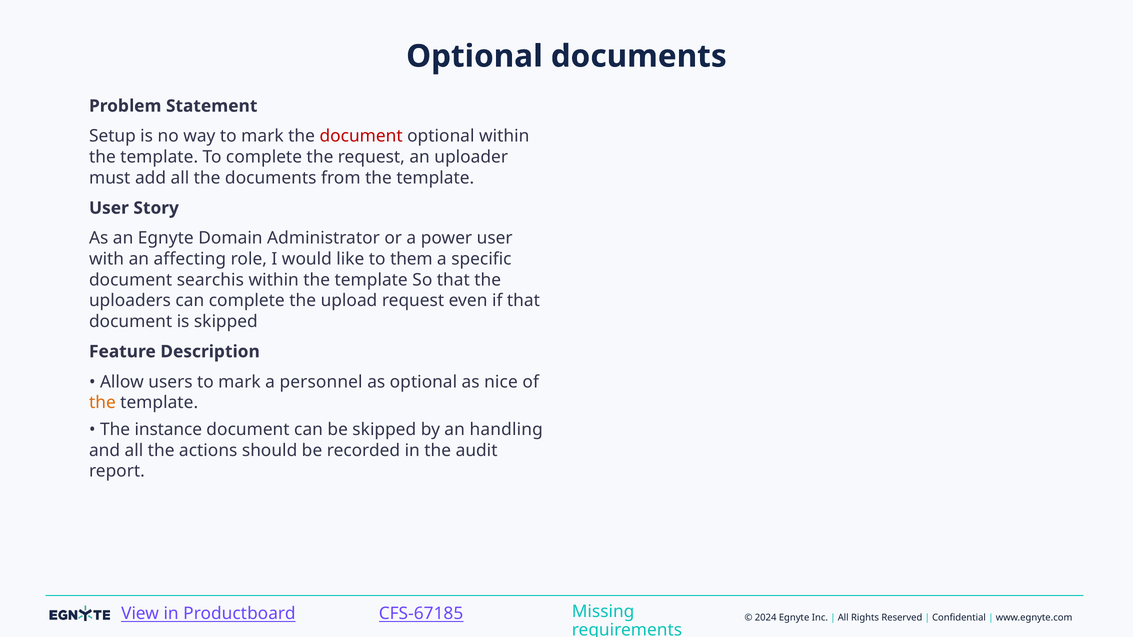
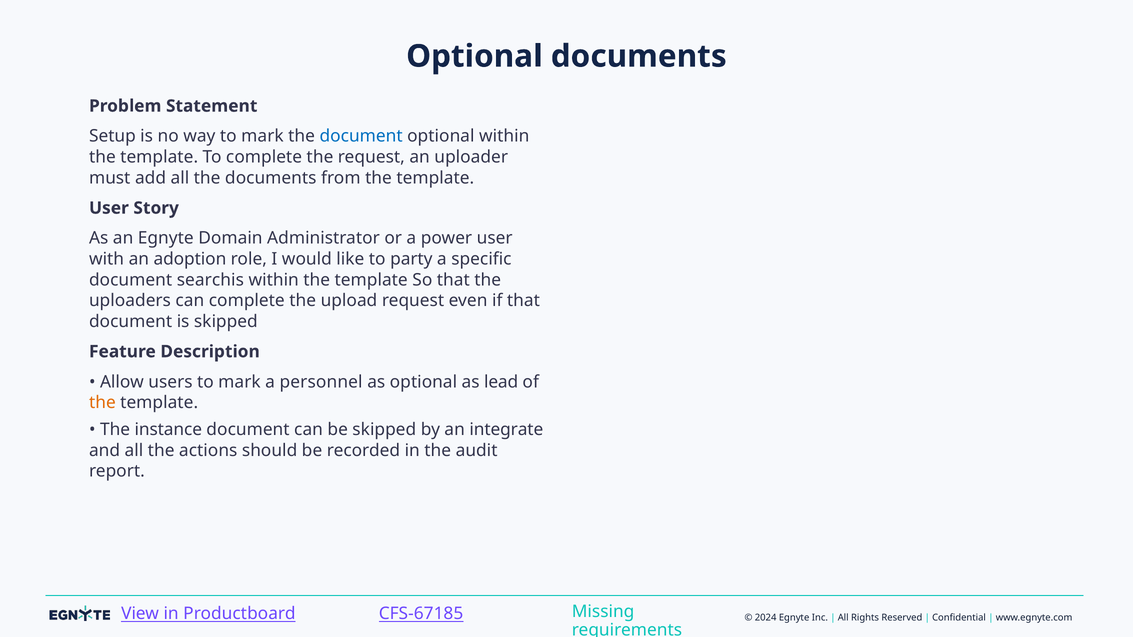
document at (361, 136) colour: red -> blue
affecting: affecting -> adoption
them: them -> party
nice: nice -> lead
handling: handling -> integrate
